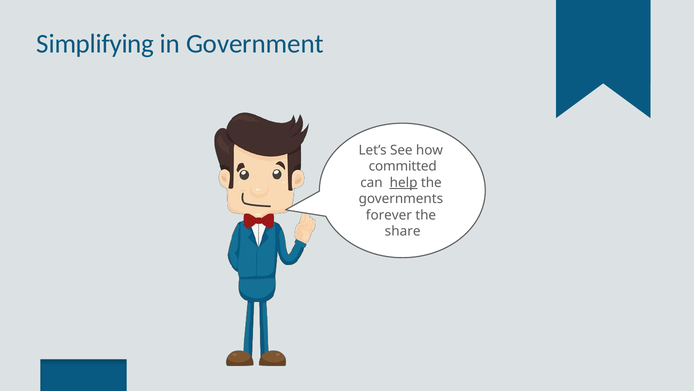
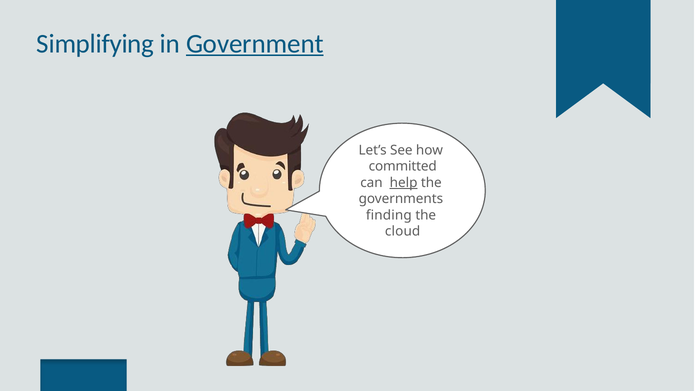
Government underline: none -> present
forever: forever -> finding
share: share -> cloud
